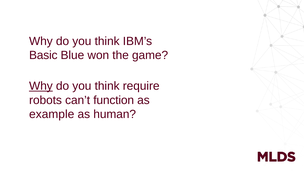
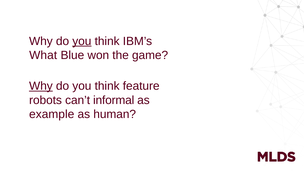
you at (82, 41) underline: none -> present
Basic: Basic -> What
require: require -> feature
function: function -> informal
